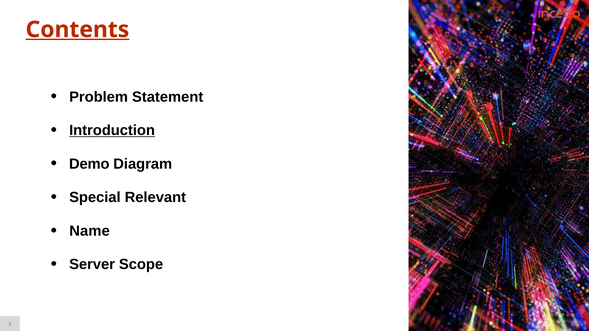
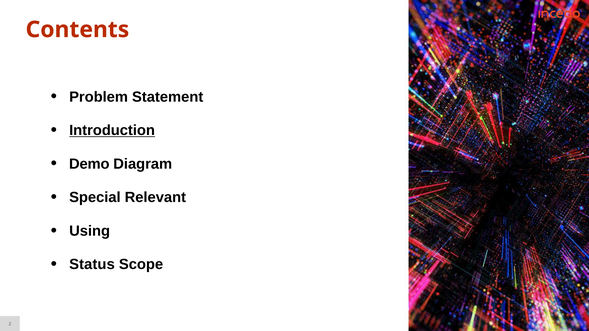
Contents underline: present -> none
Name: Name -> Using
Server: Server -> Status
